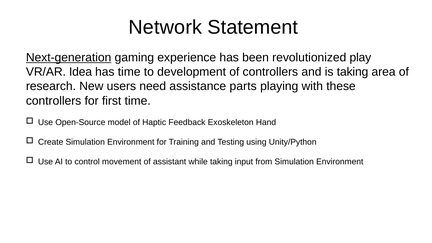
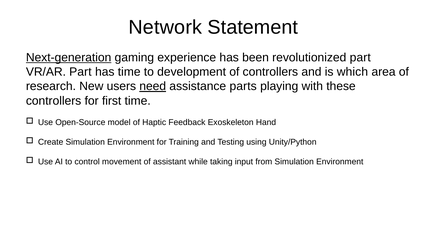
revolutionized play: play -> part
VR/AR Idea: Idea -> Part
is taking: taking -> which
need underline: none -> present
